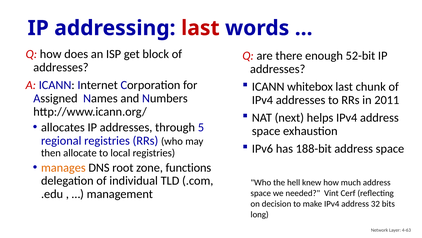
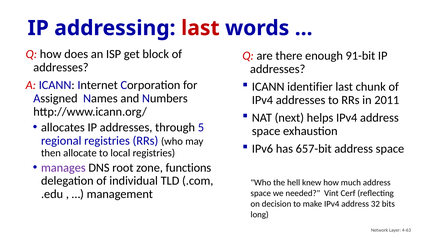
52-bit: 52-bit -> 91-bit
whitebox: whitebox -> identifier
188-bit: 188-bit -> 657-bit
manages colour: orange -> purple
